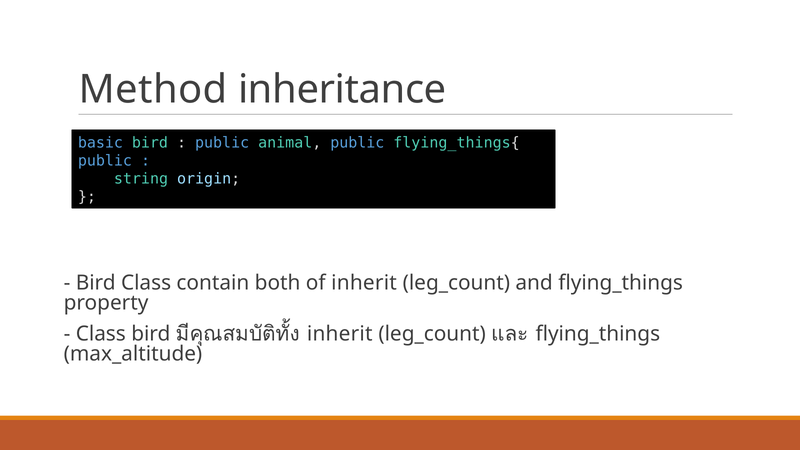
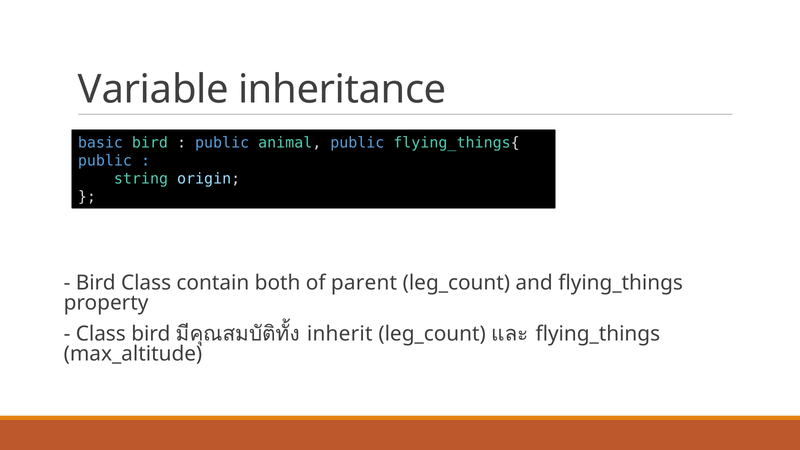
Method: Method -> Variable
of inherit: inherit -> parent
